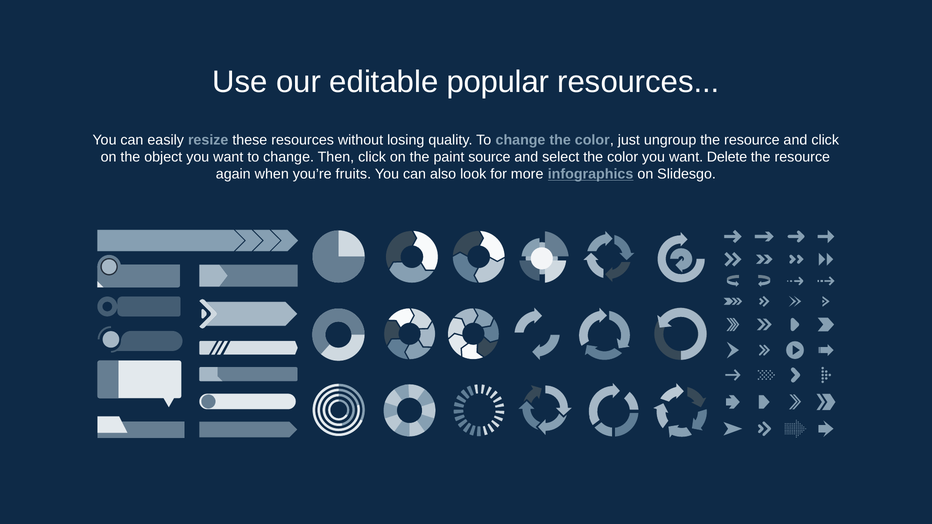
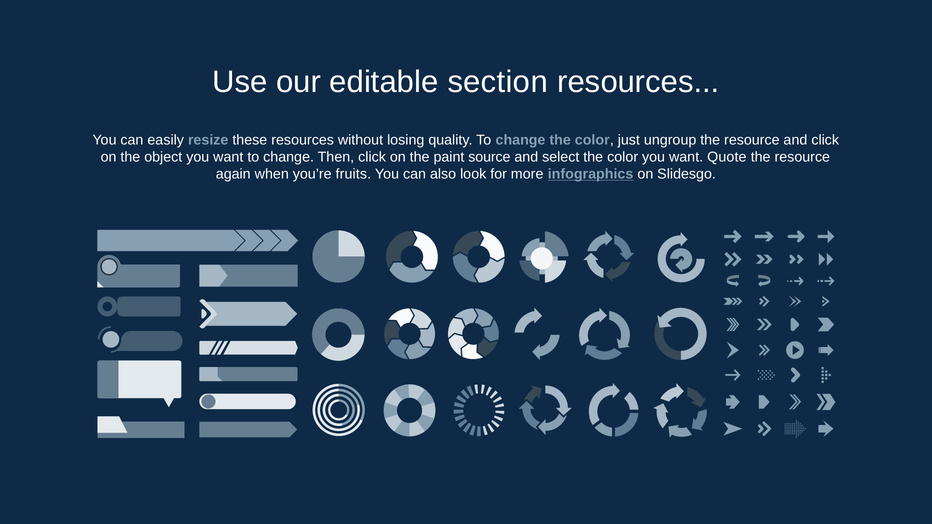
popular: popular -> section
Delete: Delete -> Quote
